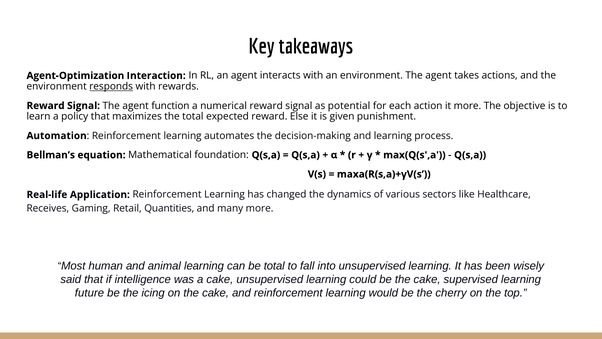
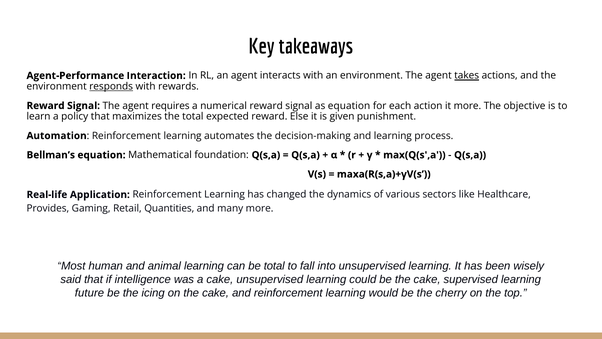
Agent-Optimization: Agent-Optimization -> Agent-Performance
takes underline: none -> present
function: function -> requires
as potential: potential -> equation
Receives: Receives -> Provides
